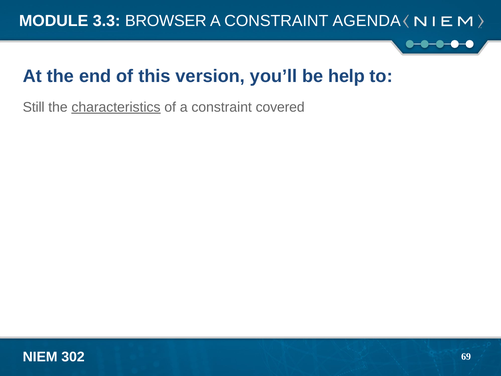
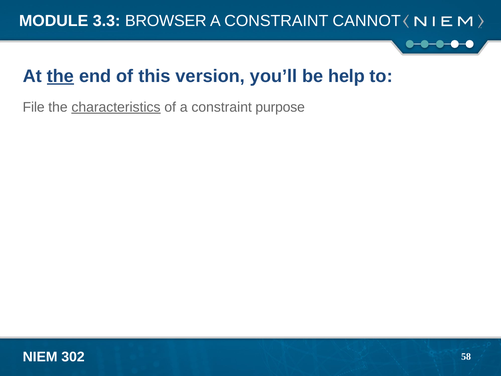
AGENDA: AGENDA -> CANNOT
the at (60, 76) underline: none -> present
Still: Still -> File
covered: covered -> purpose
69: 69 -> 58
